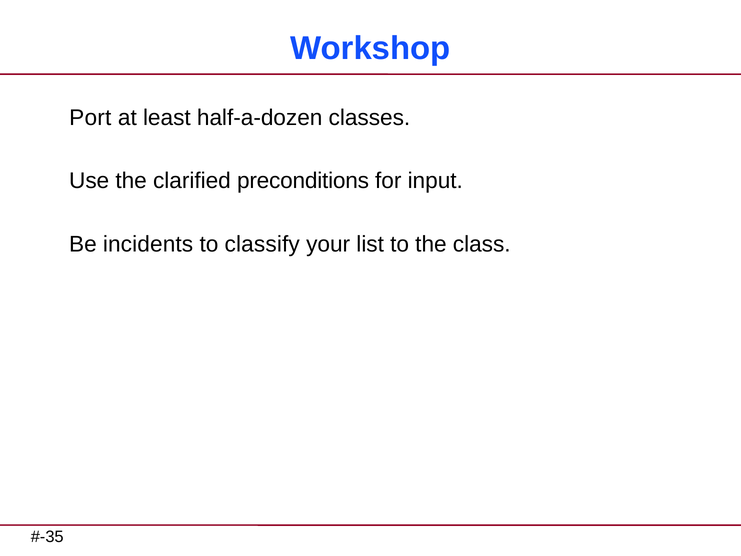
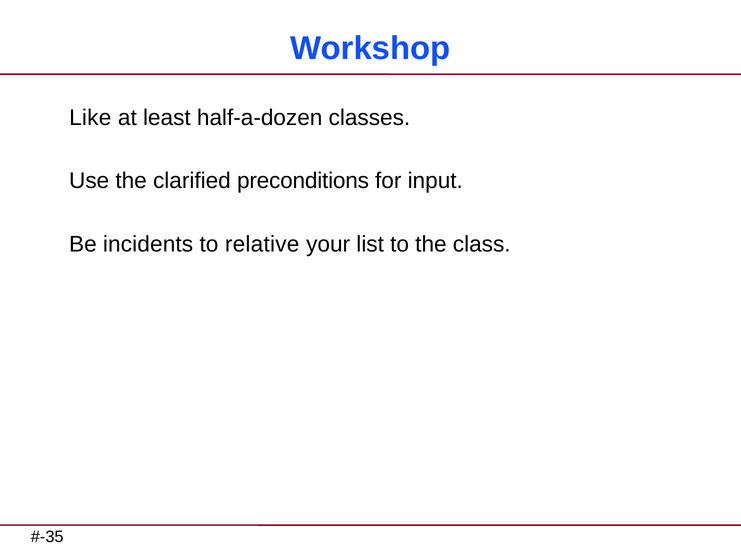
Port: Port -> Like
classify: classify -> relative
